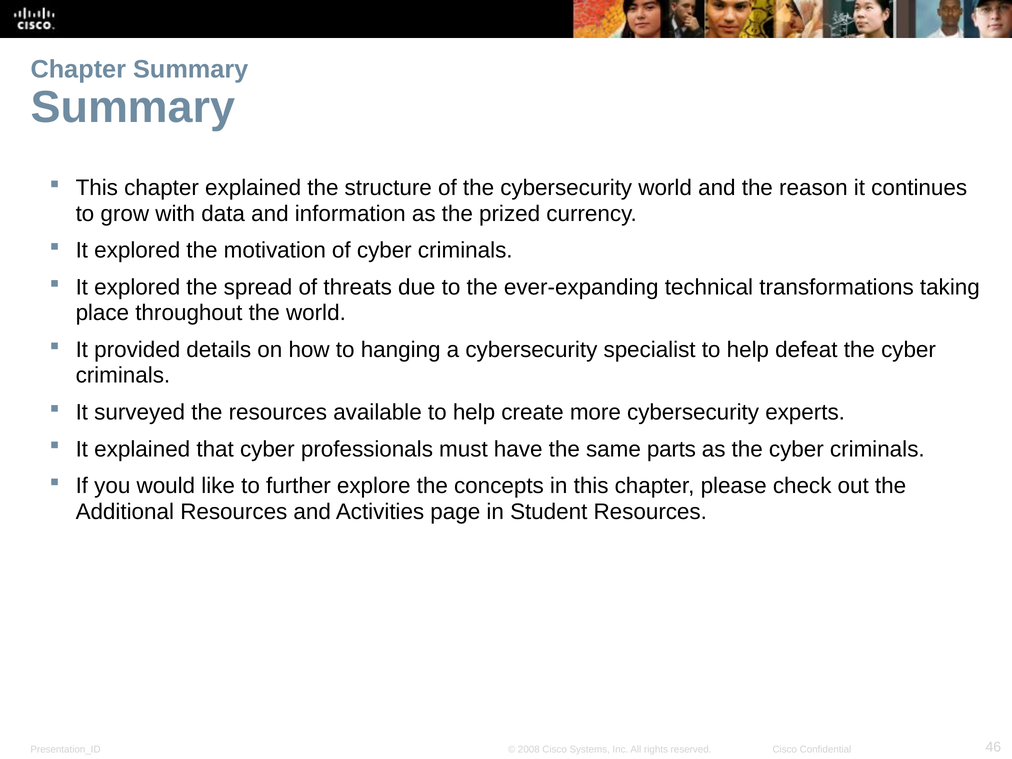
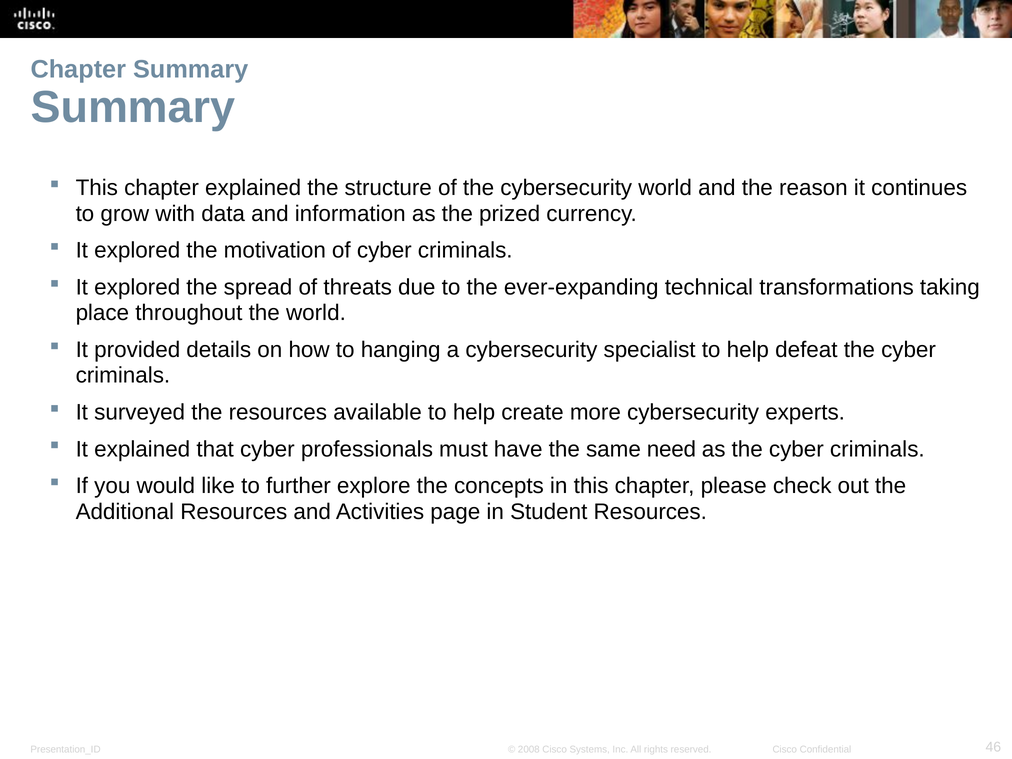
parts: parts -> need
